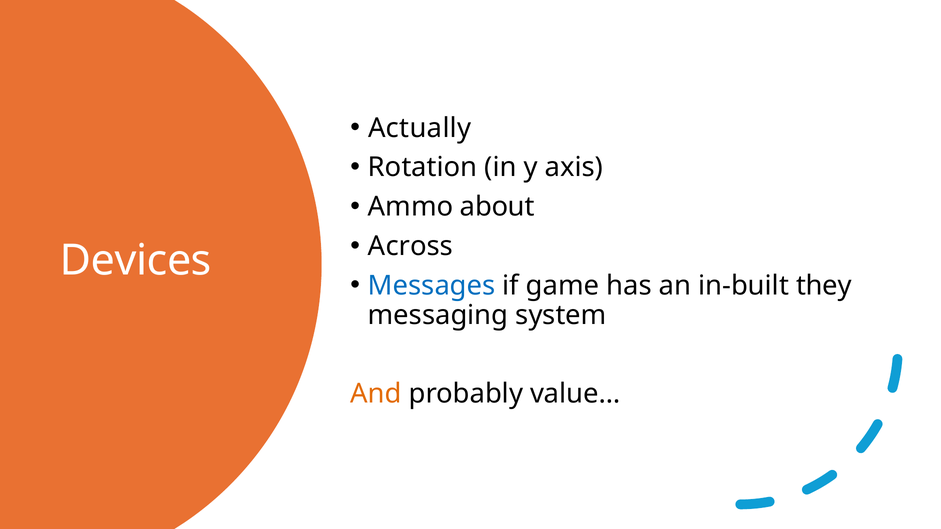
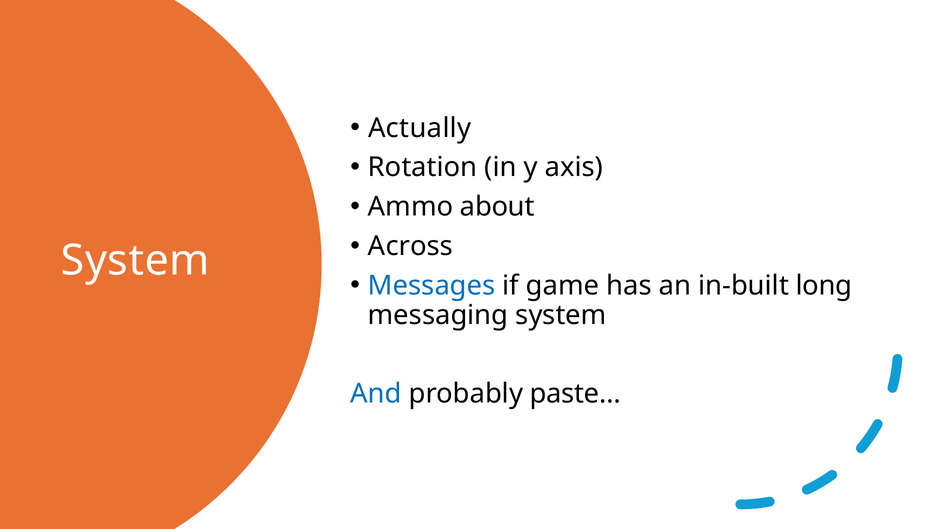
Devices at (136, 261): Devices -> System
they: they -> long
And colour: orange -> blue
value…: value… -> paste…
